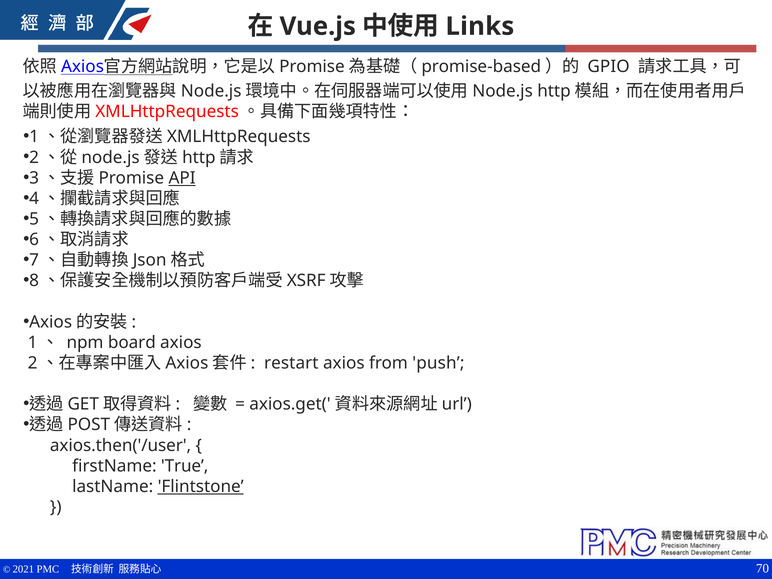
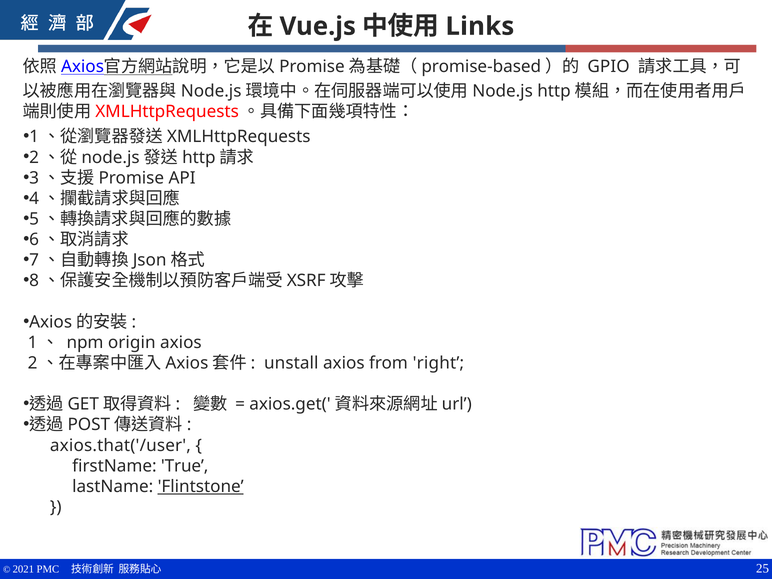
API underline: present -> none
board: board -> origin
restart: restart -> unstall
push: push -> right
axios.then('/user: axios.then('/user -> axios.that('/user
70: 70 -> 25
